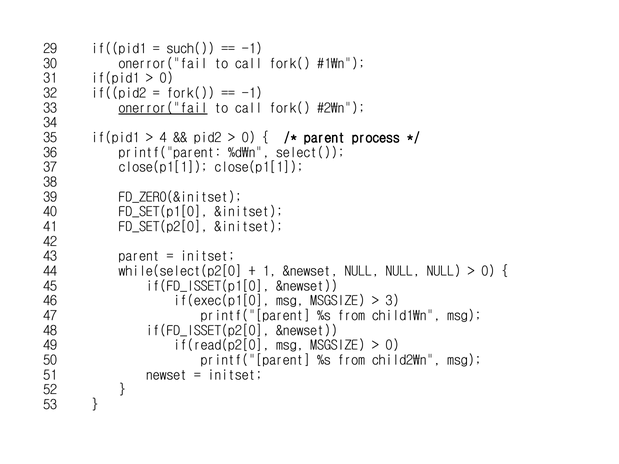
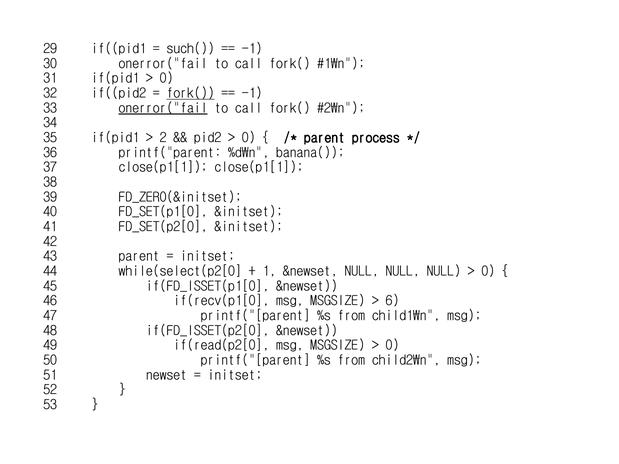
fork( at (191, 93) underline: none -> present
4: 4 -> 2
select(: select( -> banana(
if(exec(p1[0: if(exec(p1[0 -> if(recv(p1[0
3: 3 -> 6
